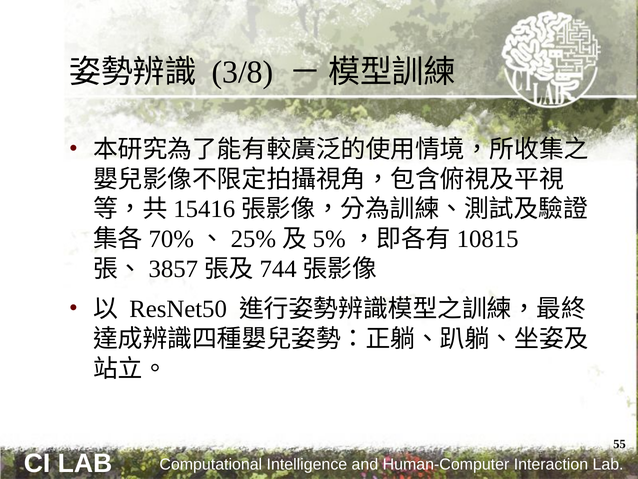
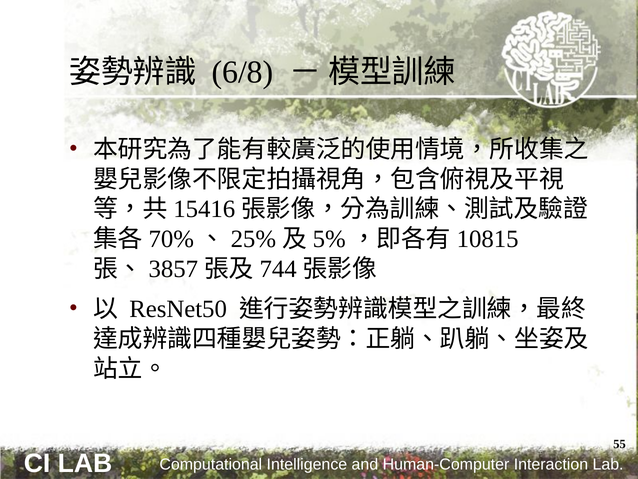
3/8: 3/8 -> 6/8
